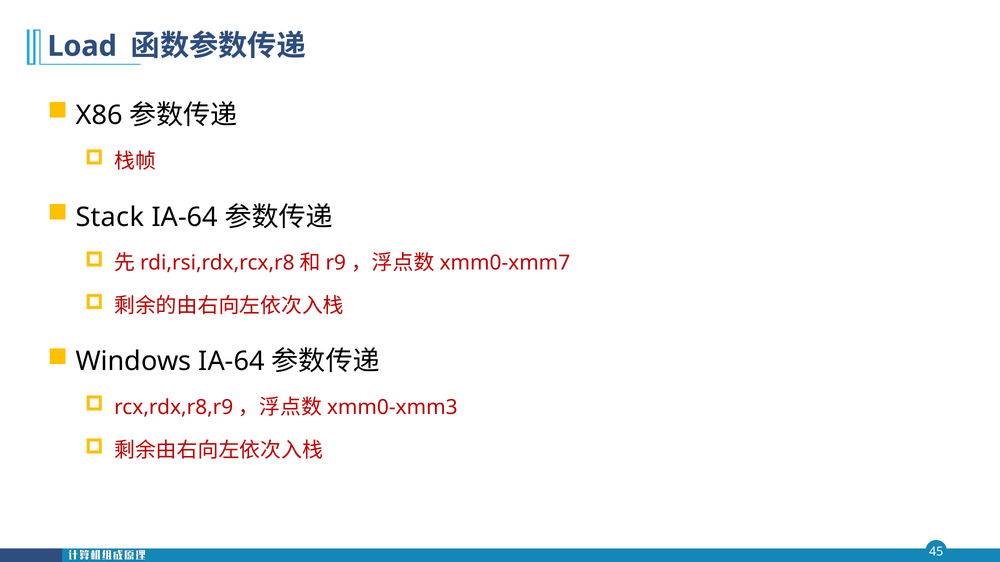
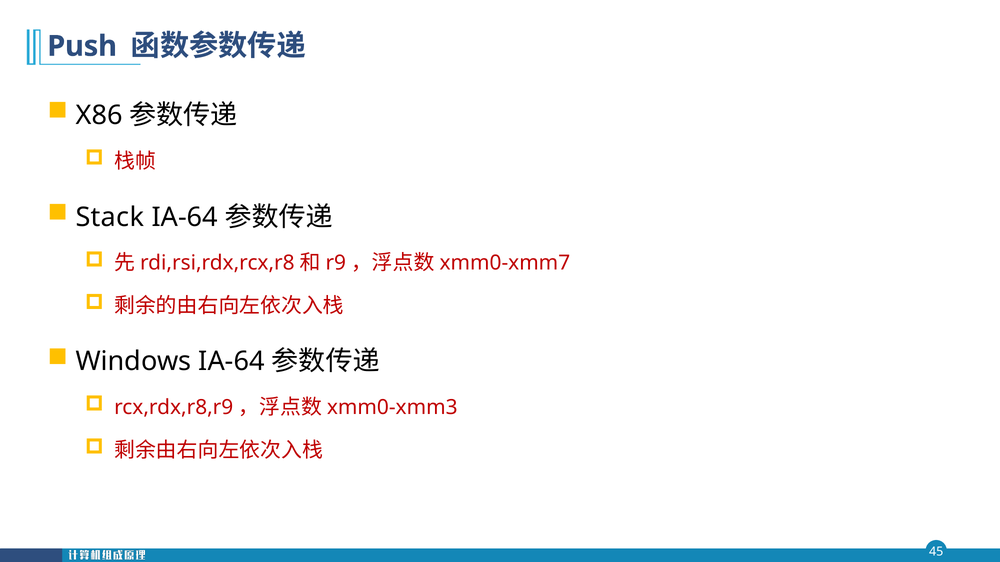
Load: Load -> Push
